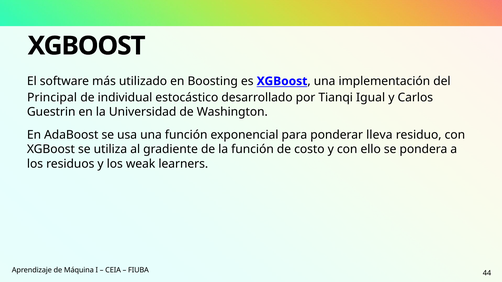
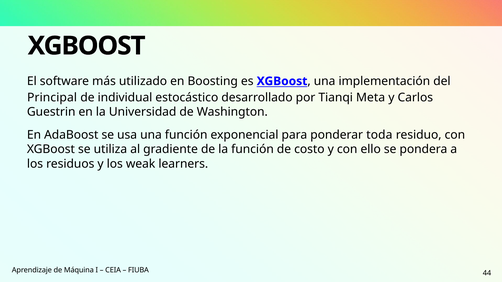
Igual: Igual -> Meta
lleva: lleva -> toda
